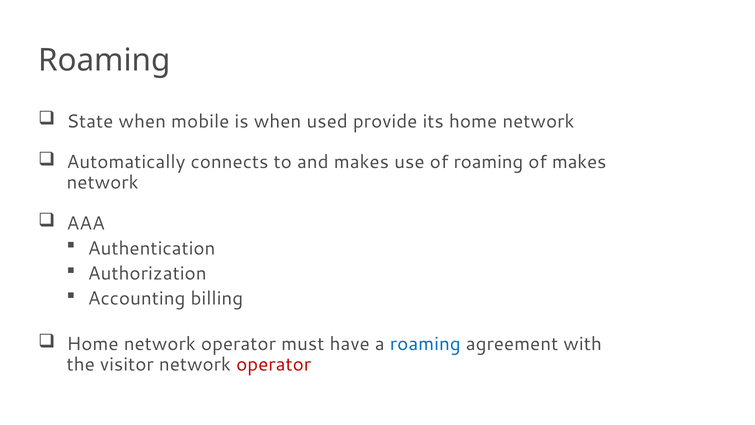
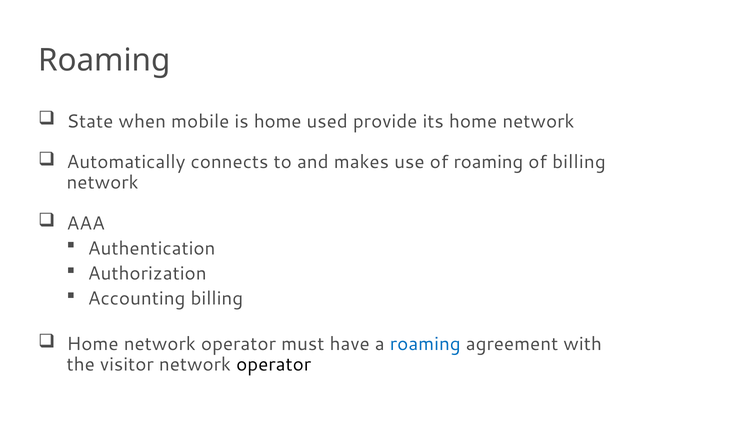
is when: when -> home
of makes: makes -> billing
operator at (274, 364) colour: red -> black
